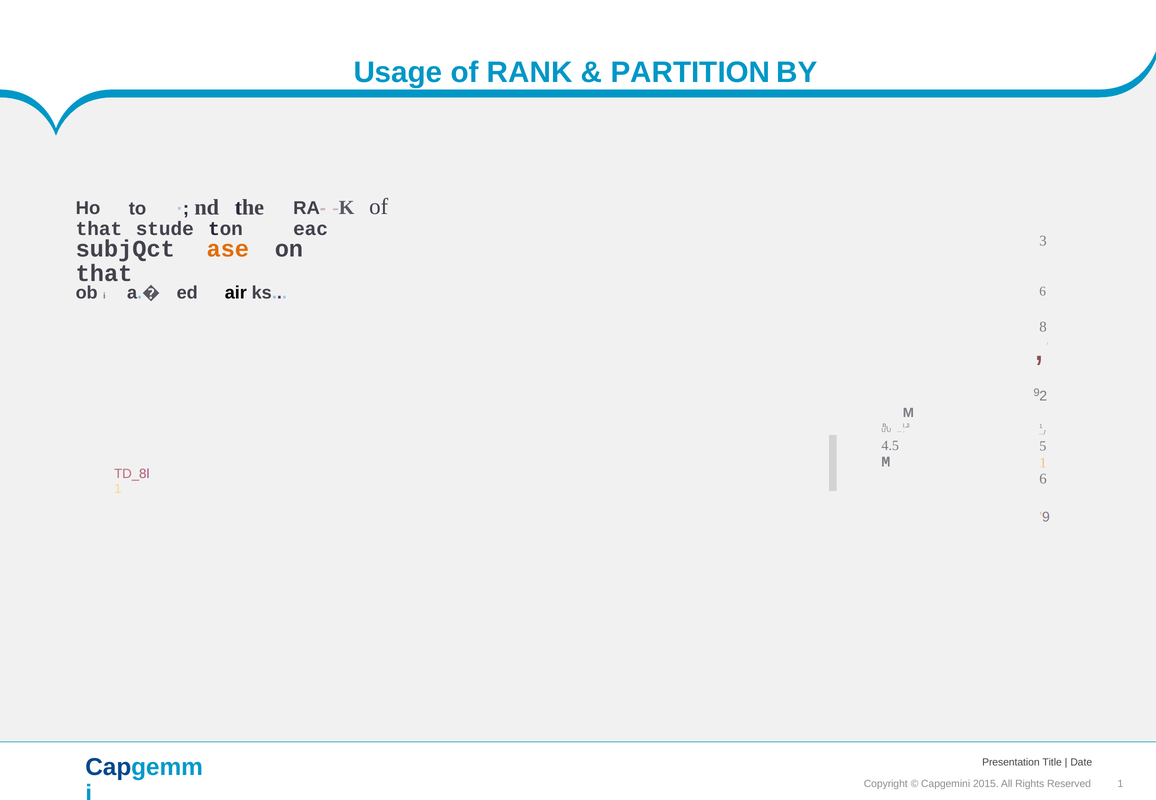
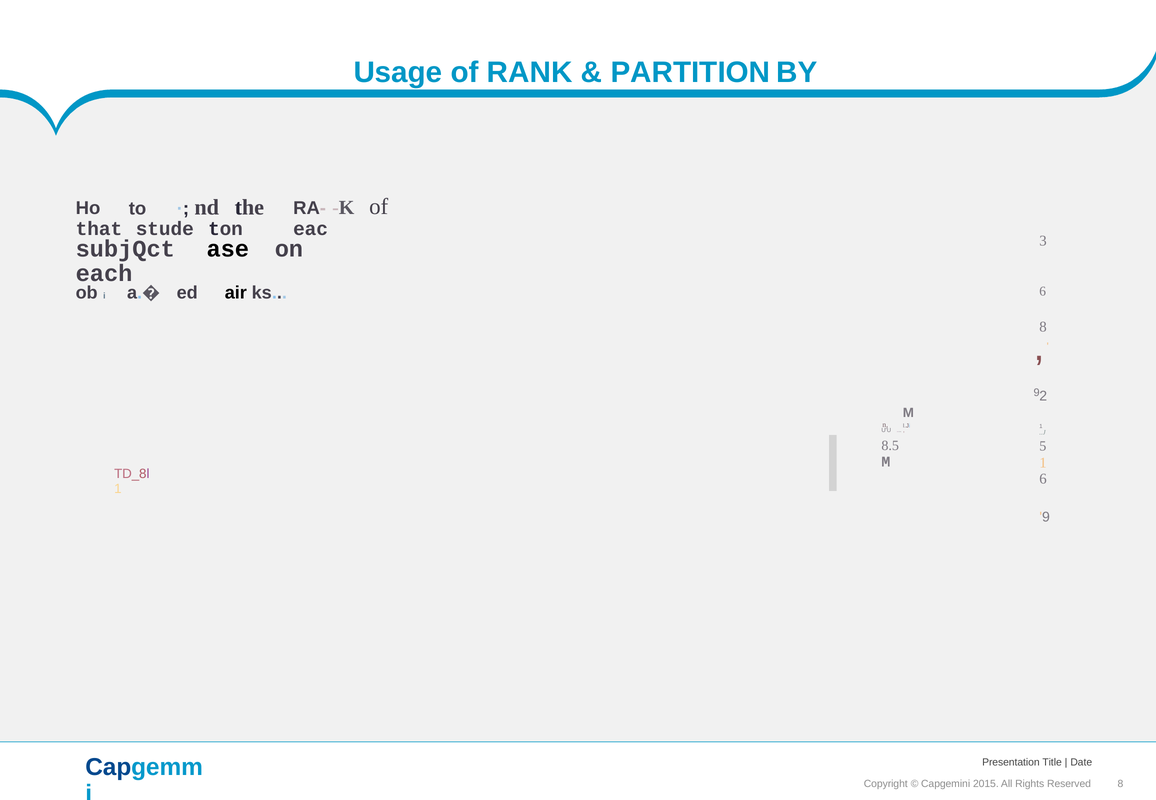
ase colour: orange -> black
that at (104, 273): that -> each
4.5: 4.5 -> 8.5
Reserved 1: 1 -> 8
